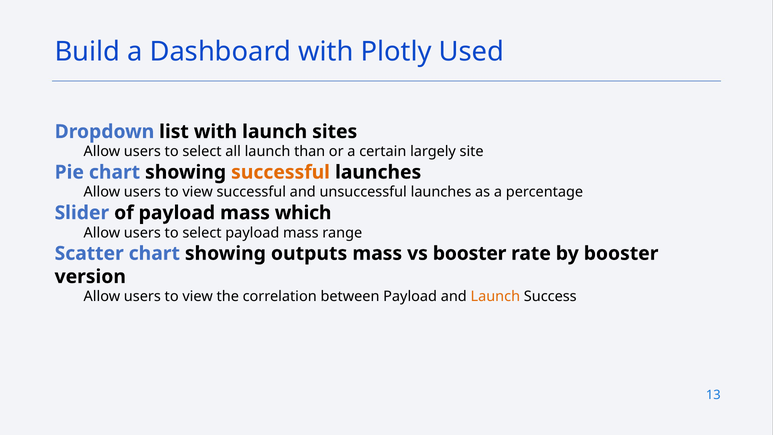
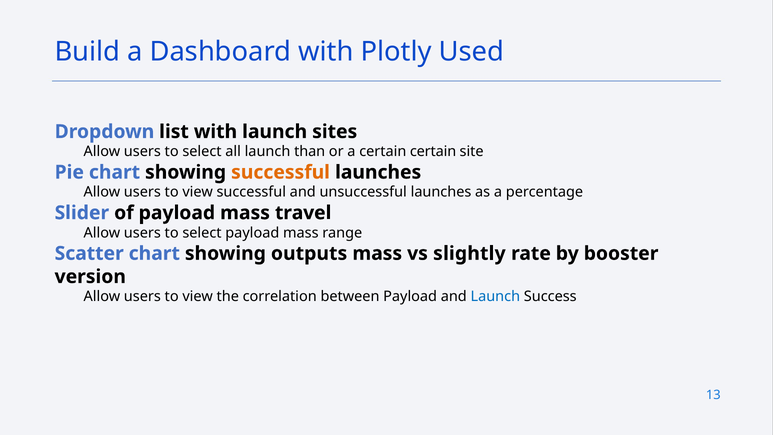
certain largely: largely -> certain
which: which -> travel
vs booster: booster -> slightly
Launch at (495, 296) colour: orange -> blue
